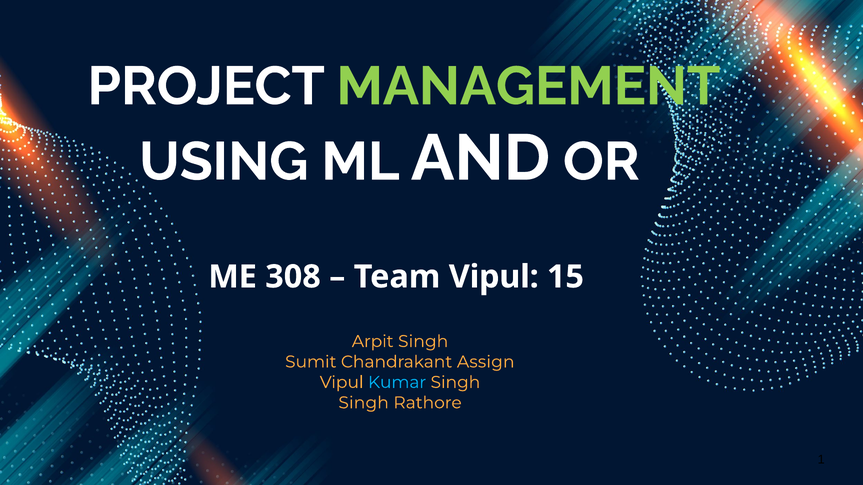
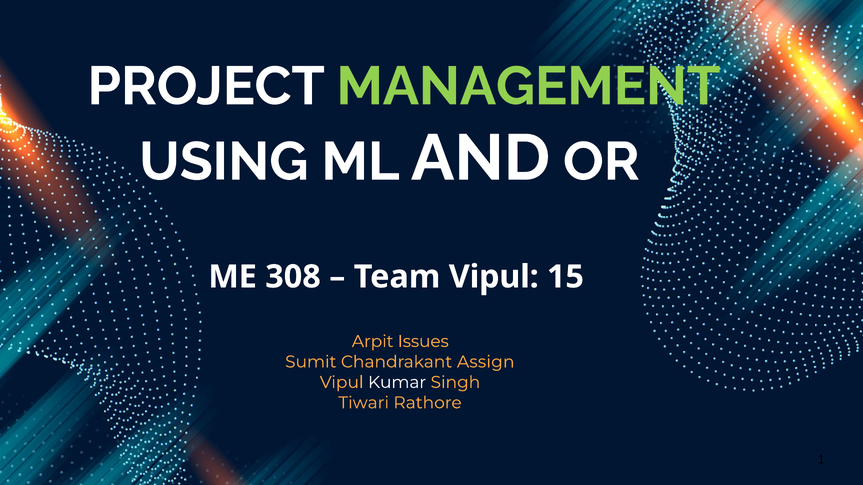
Arpit Singh: Singh -> Issues
Kumar colour: light blue -> white
Singh at (364, 403): Singh -> Tiwari
